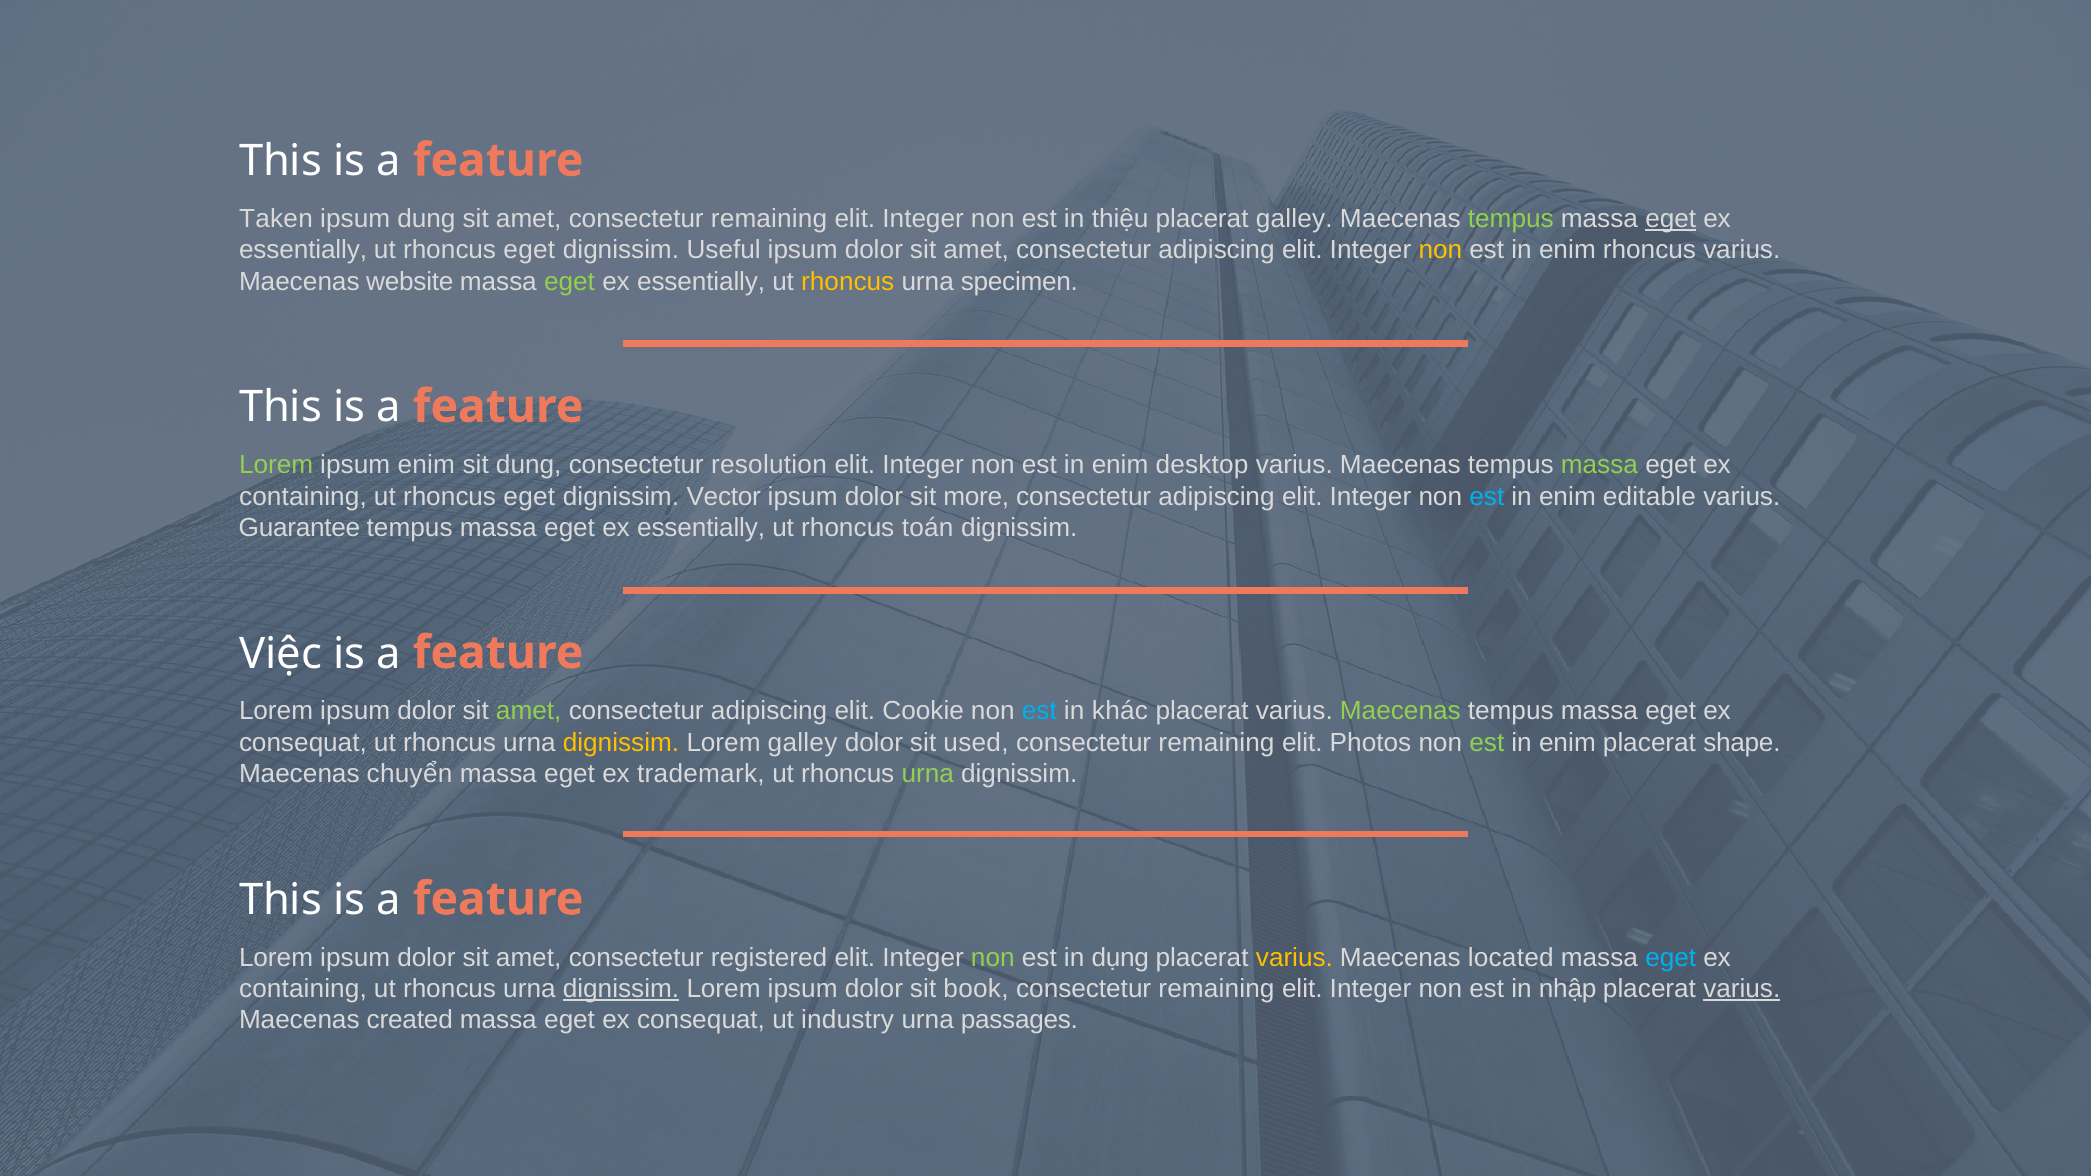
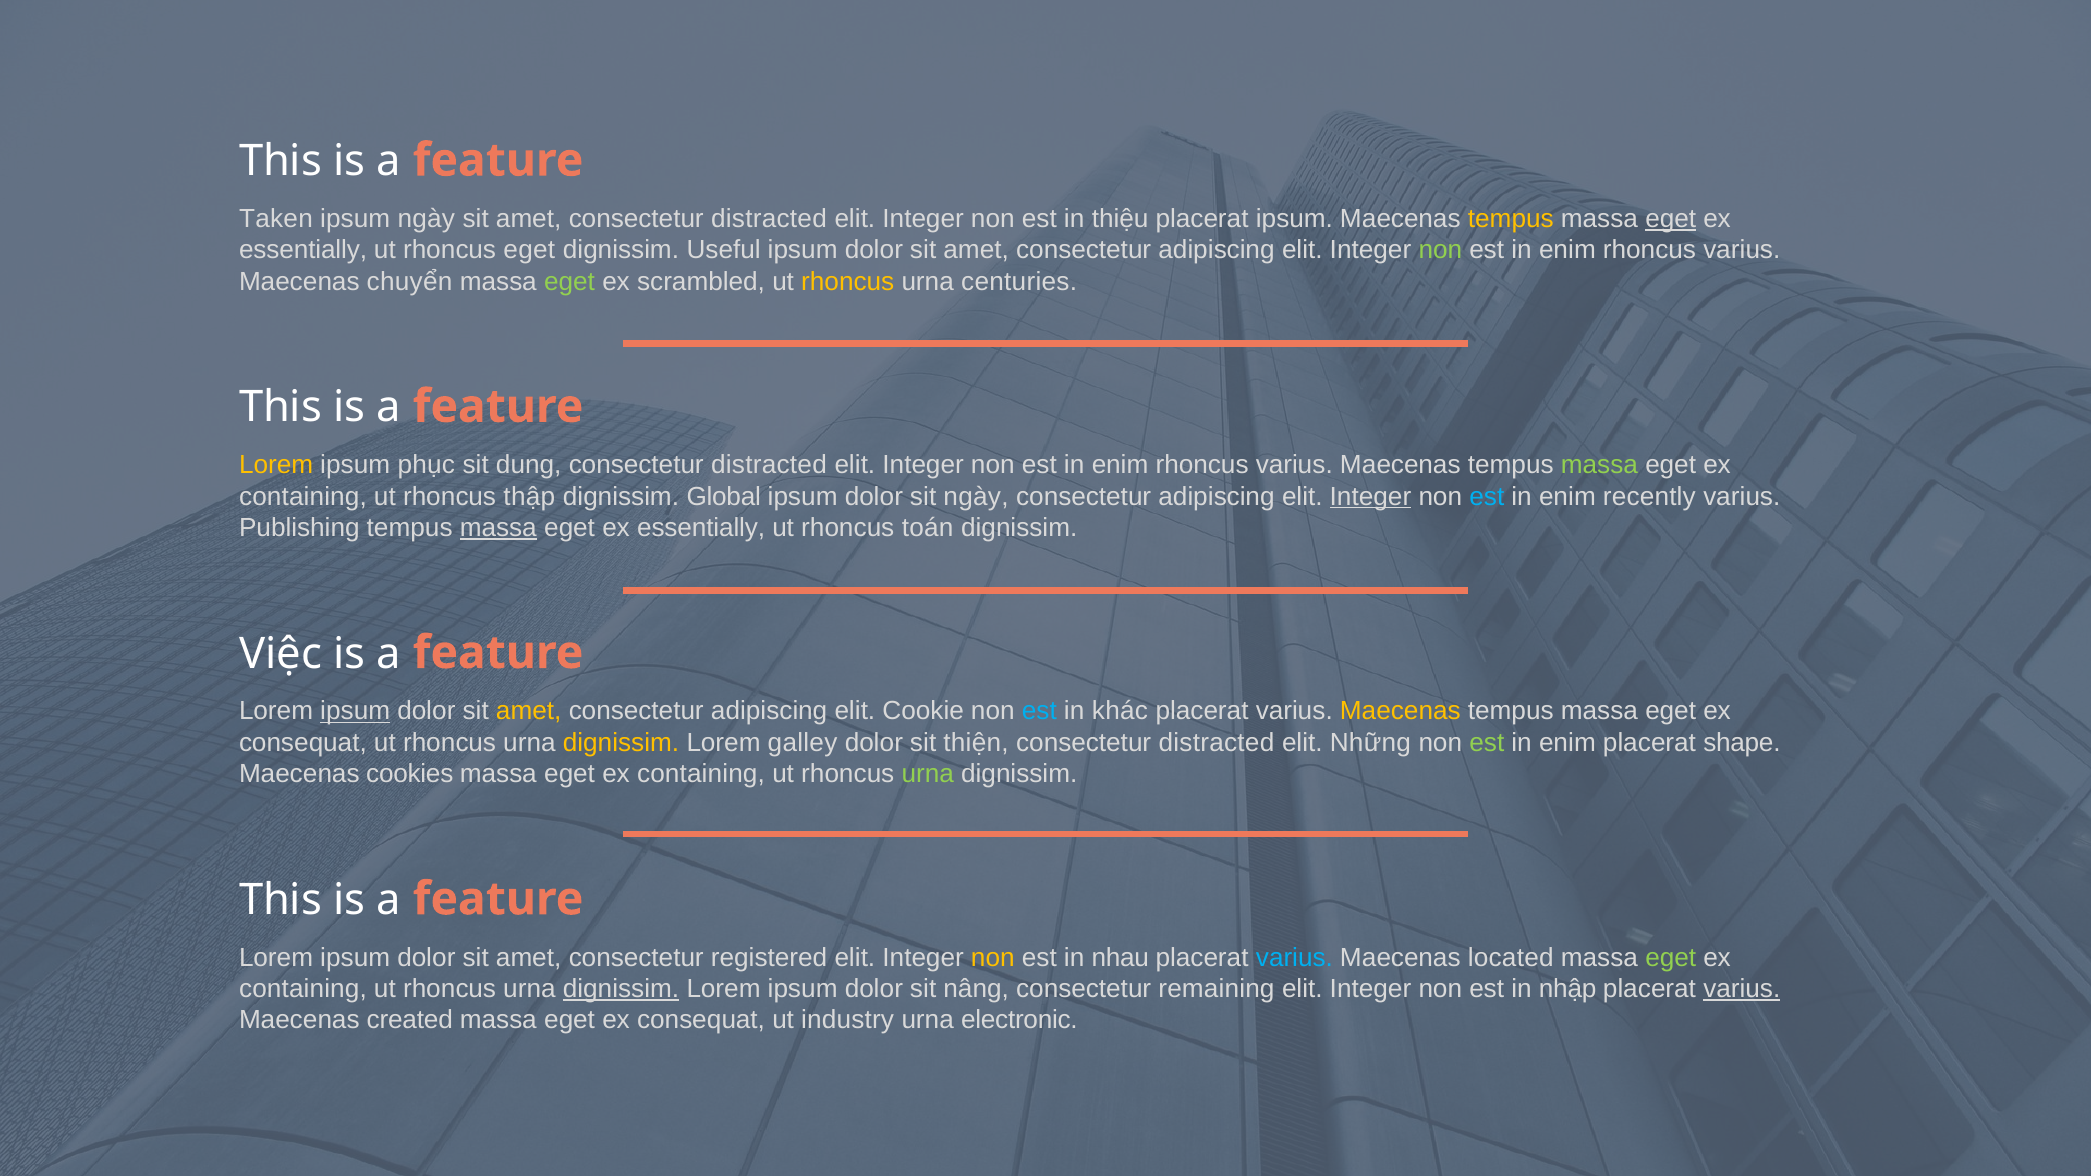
ipsum dung: dung -> ngày
amet consectetur remaining: remaining -> distracted
placerat galley: galley -> ipsum
tempus at (1511, 219) colour: light green -> yellow
non at (1440, 250) colour: yellow -> light green
website: website -> chuyển
essentially at (701, 282): essentially -> scrambled
specimen: specimen -> centuries
Lorem at (276, 465) colour: light green -> yellow
ipsum enim: enim -> phục
resolution at (769, 465): resolution -> distracted
desktop at (1202, 465): desktop -> rhoncus
eget at (529, 496): eget -> thập
Vector: Vector -> Global
sit more: more -> ngày
Integer at (1370, 496) underline: none -> present
editable: editable -> recently
Guarantee: Guarantee -> Publishing
massa at (498, 528) underline: none -> present
ipsum at (355, 711) underline: none -> present
amet at (529, 711) colour: light green -> yellow
Maecenas at (1400, 711) colour: light green -> yellow
used: used -> thiện
remaining at (1216, 743): remaining -> distracted
Photos: Photos -> Những
chuyển: chuyển -> cookies
trademark at (701, 774): trademark -> containing
non at (993, 958) colour: light green -> yellow
dụng: dụng -> nhau
varius at (1294, 958) colour: yellow -> light blue
eget at (1671, 958) colour: light blue -> light green
book: book -> nâng
passages: passages -> electronic
